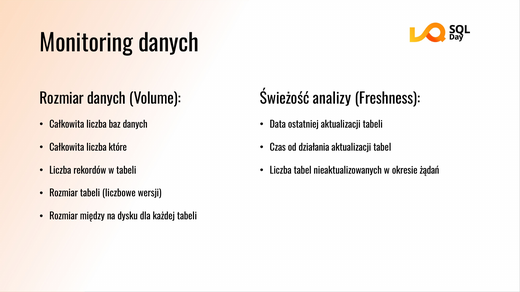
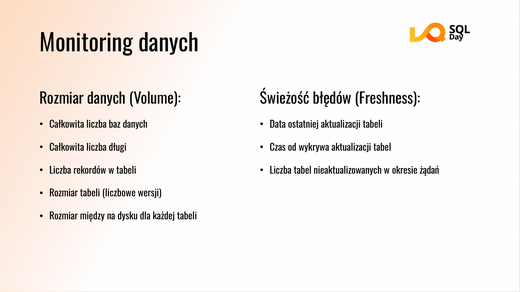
analizy: analizy -> błędów
które: które -> długi
działania: działania -> wykrywa
